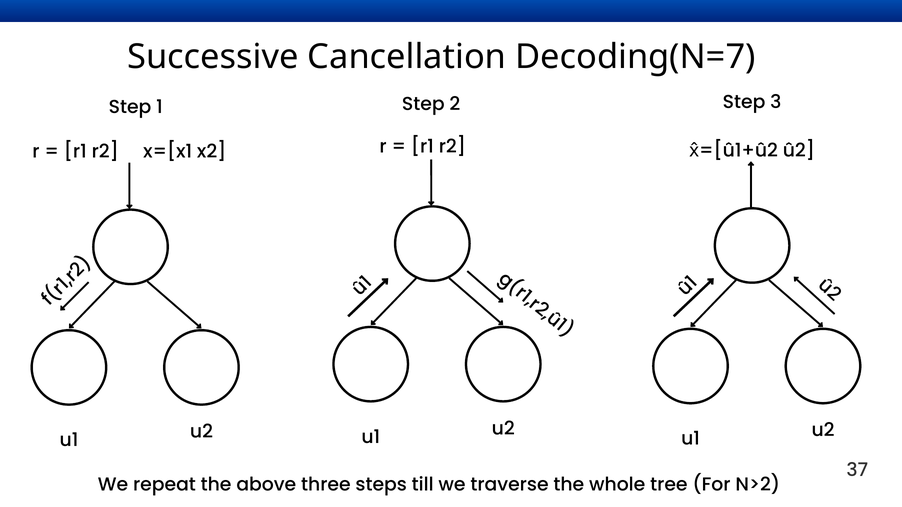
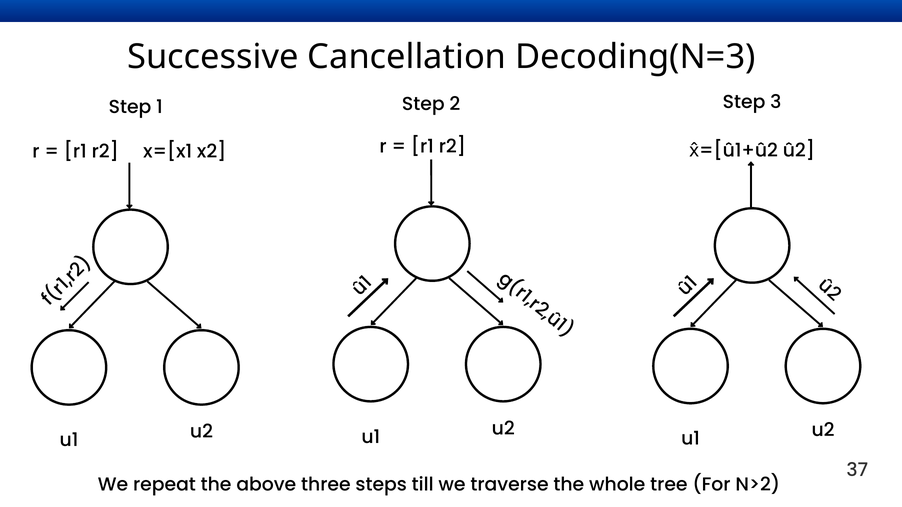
Decoding(N=7: Decoding(N=7 -> Decoding(N=3
